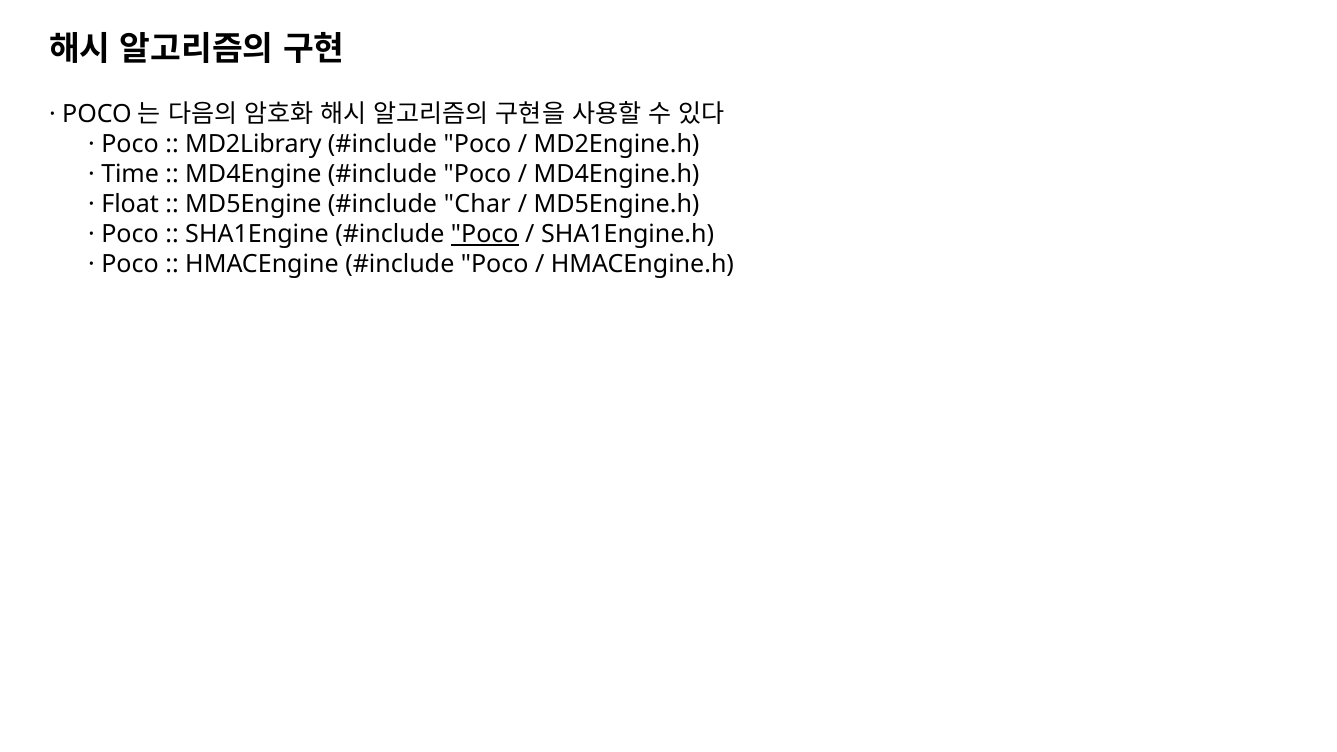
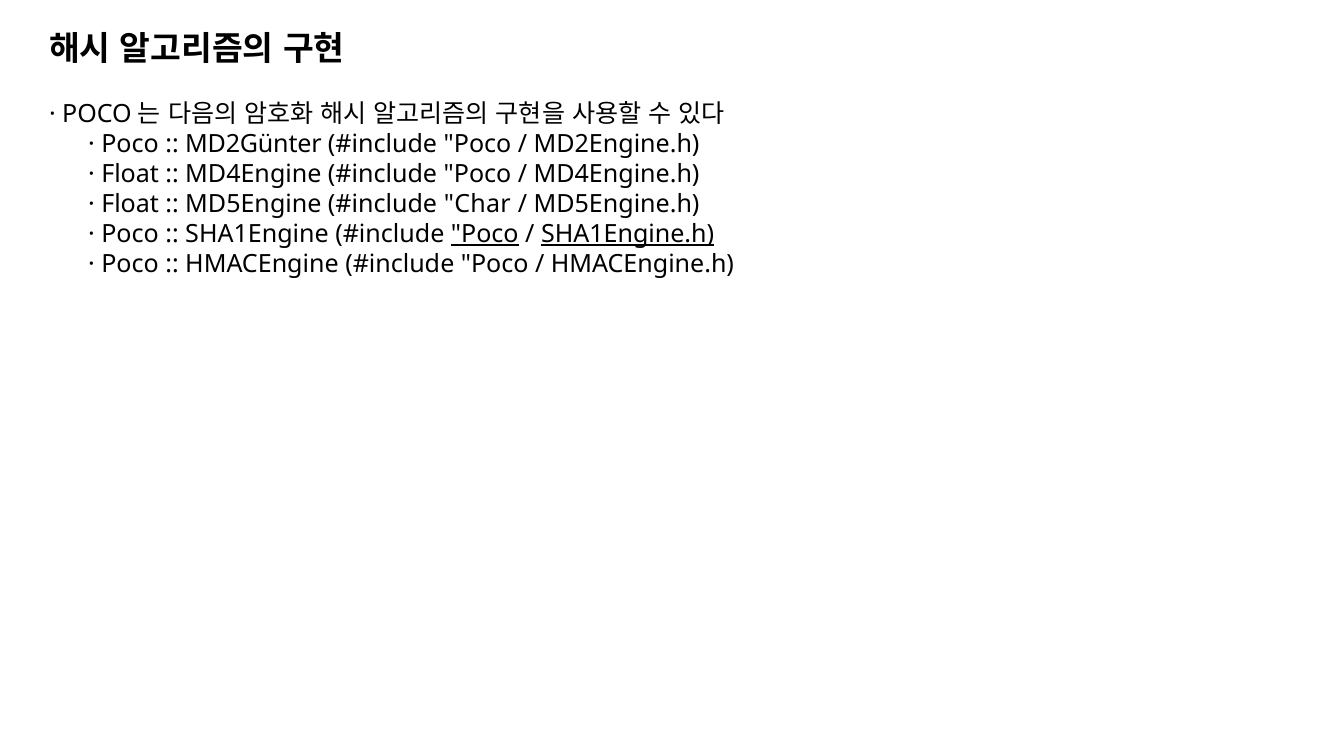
MD2Library: MD2Library -> MD2Günter
Time at (130, 174): Time -> Float
SHA1Engine.h underline: none -> present
